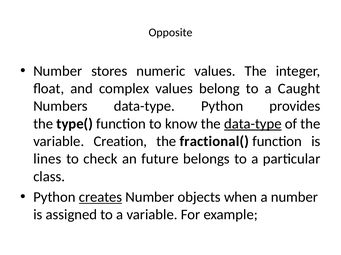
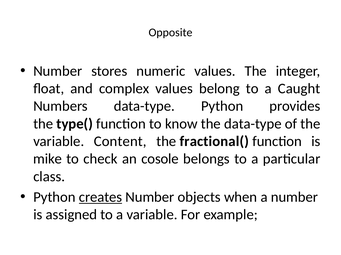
data-type at (253, 124) underline: present -> none
Creation: Creation -> Content
lines: lines -> mike
future: future -> cosole
